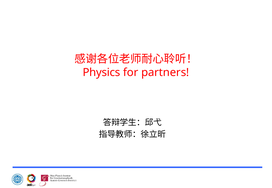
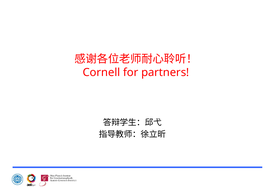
Physics: Physics -> Cornell
